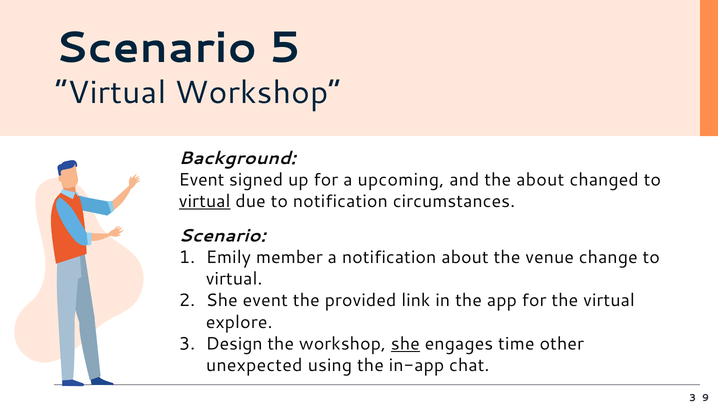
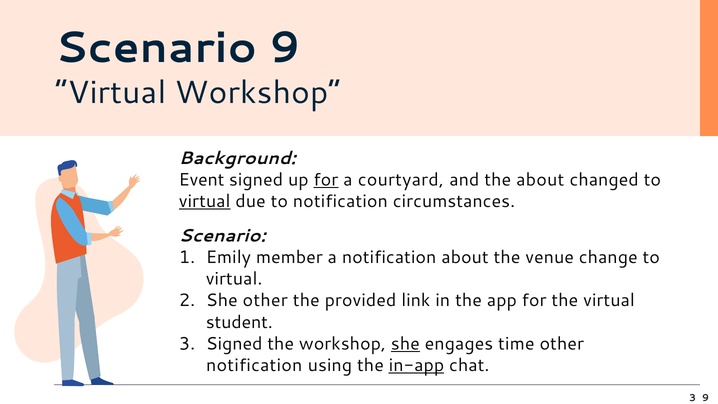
Scenario 5: 5 -> 9
for at (326, 180) underline: none -> present
upcoming: upcoming -> courtyard
She event: event -> other
explore: explore -> student
3 Design: Design -> Signed
unexpected at (254, 365): unexpected -> notification
in-app underline: none -> present
